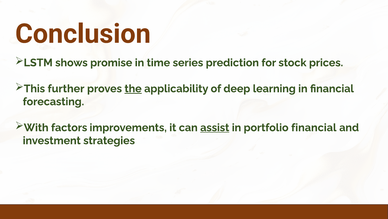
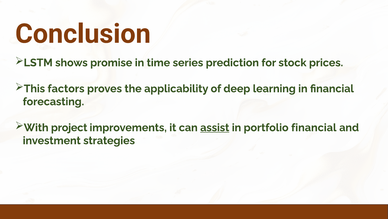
further: further -> factors
the underline: present -> none
factors: factors -> project
